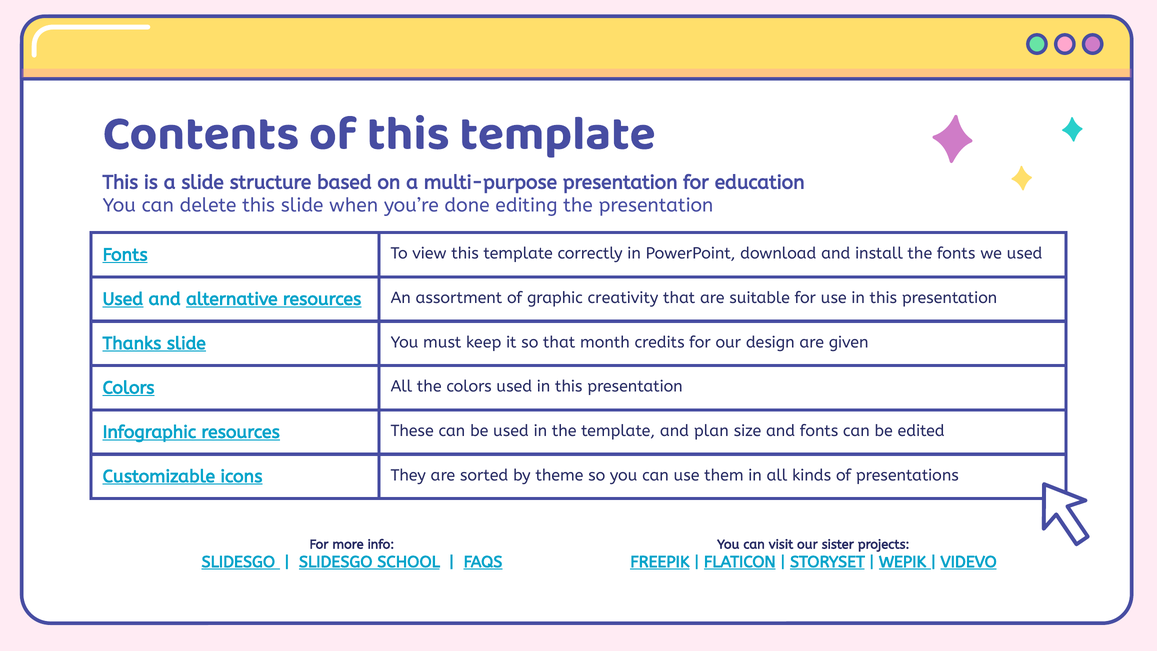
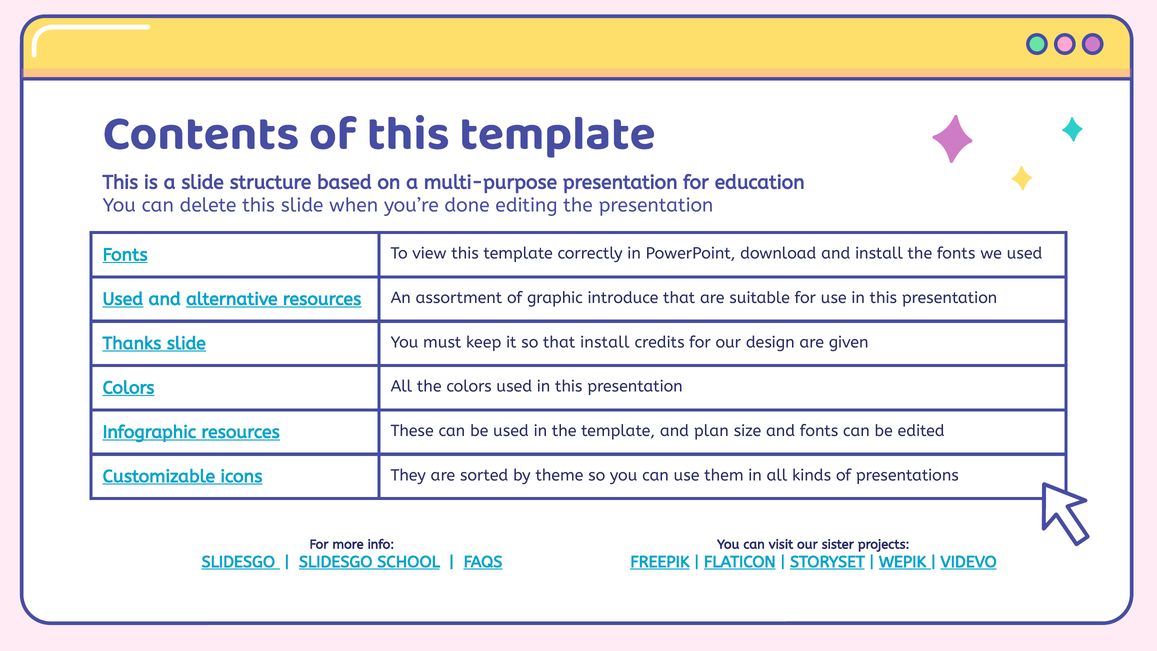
creativity: creativity -> introduce
that month: month -> install
